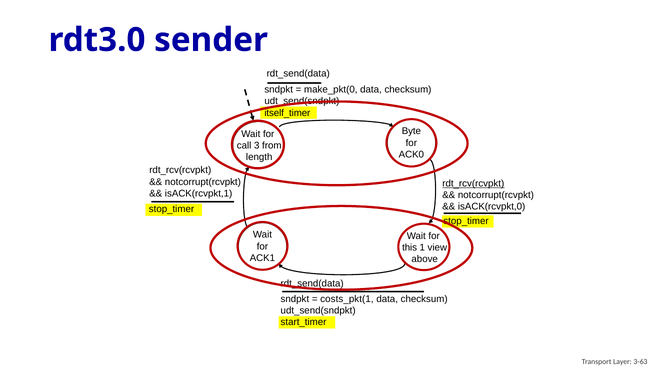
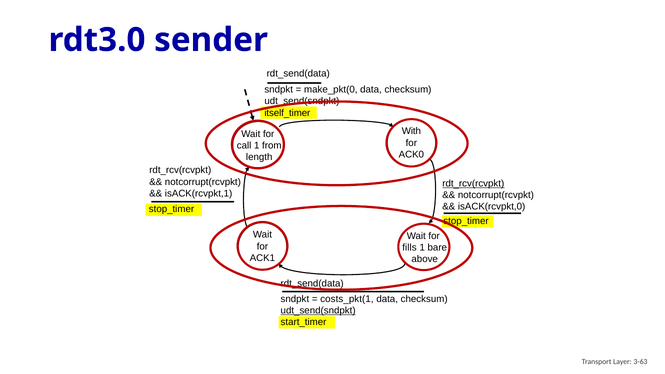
Byte: Byte -> With
call 3: 3 -> 1
this: this -> fills
view: view -> bare
udt_send(sndpkt at (318, 311) underline: none -> present
